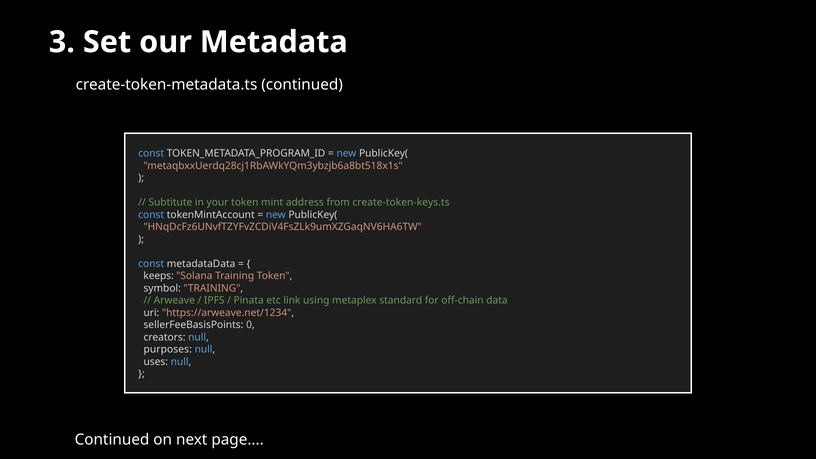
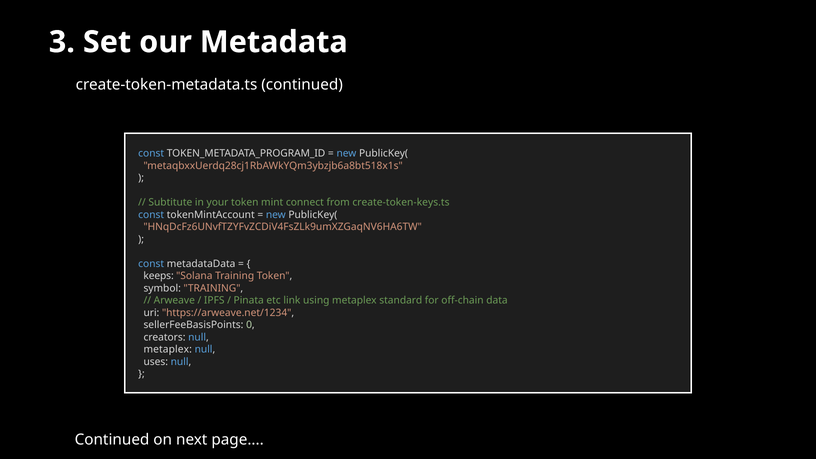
address: address -> connect
purposes at (168, 349): purposes -> metaplex
